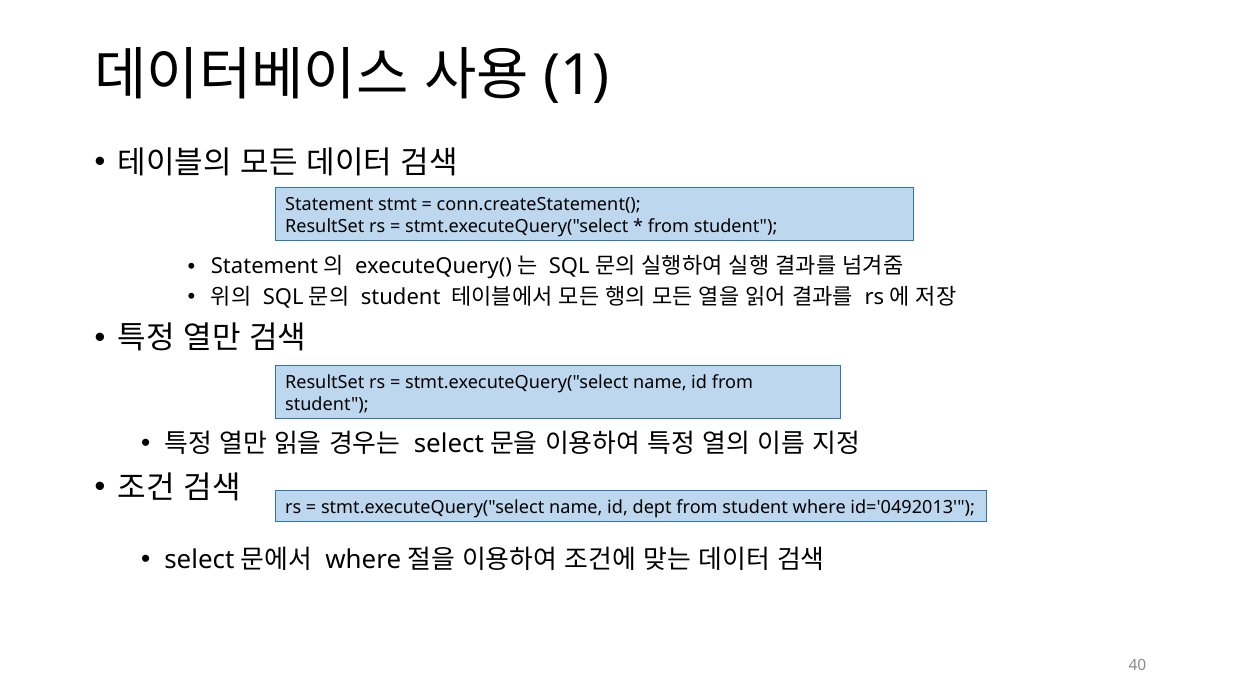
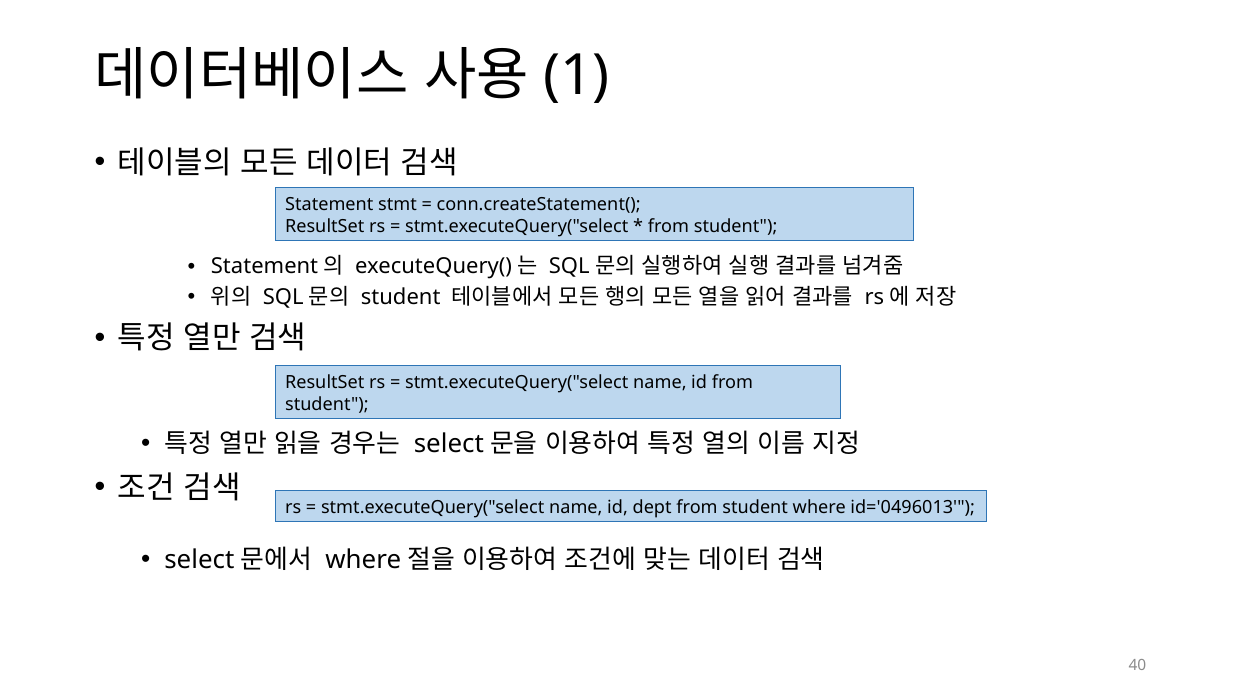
id='0492013: id='0492013 -> id='0496013
